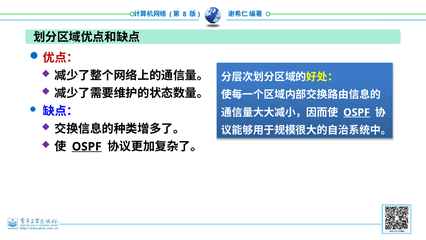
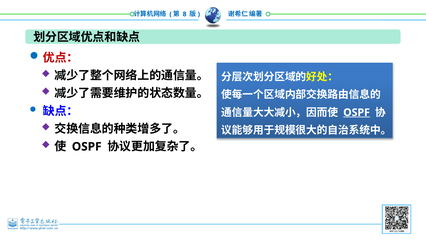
OSPF at (87, 146) underline: present -> none
